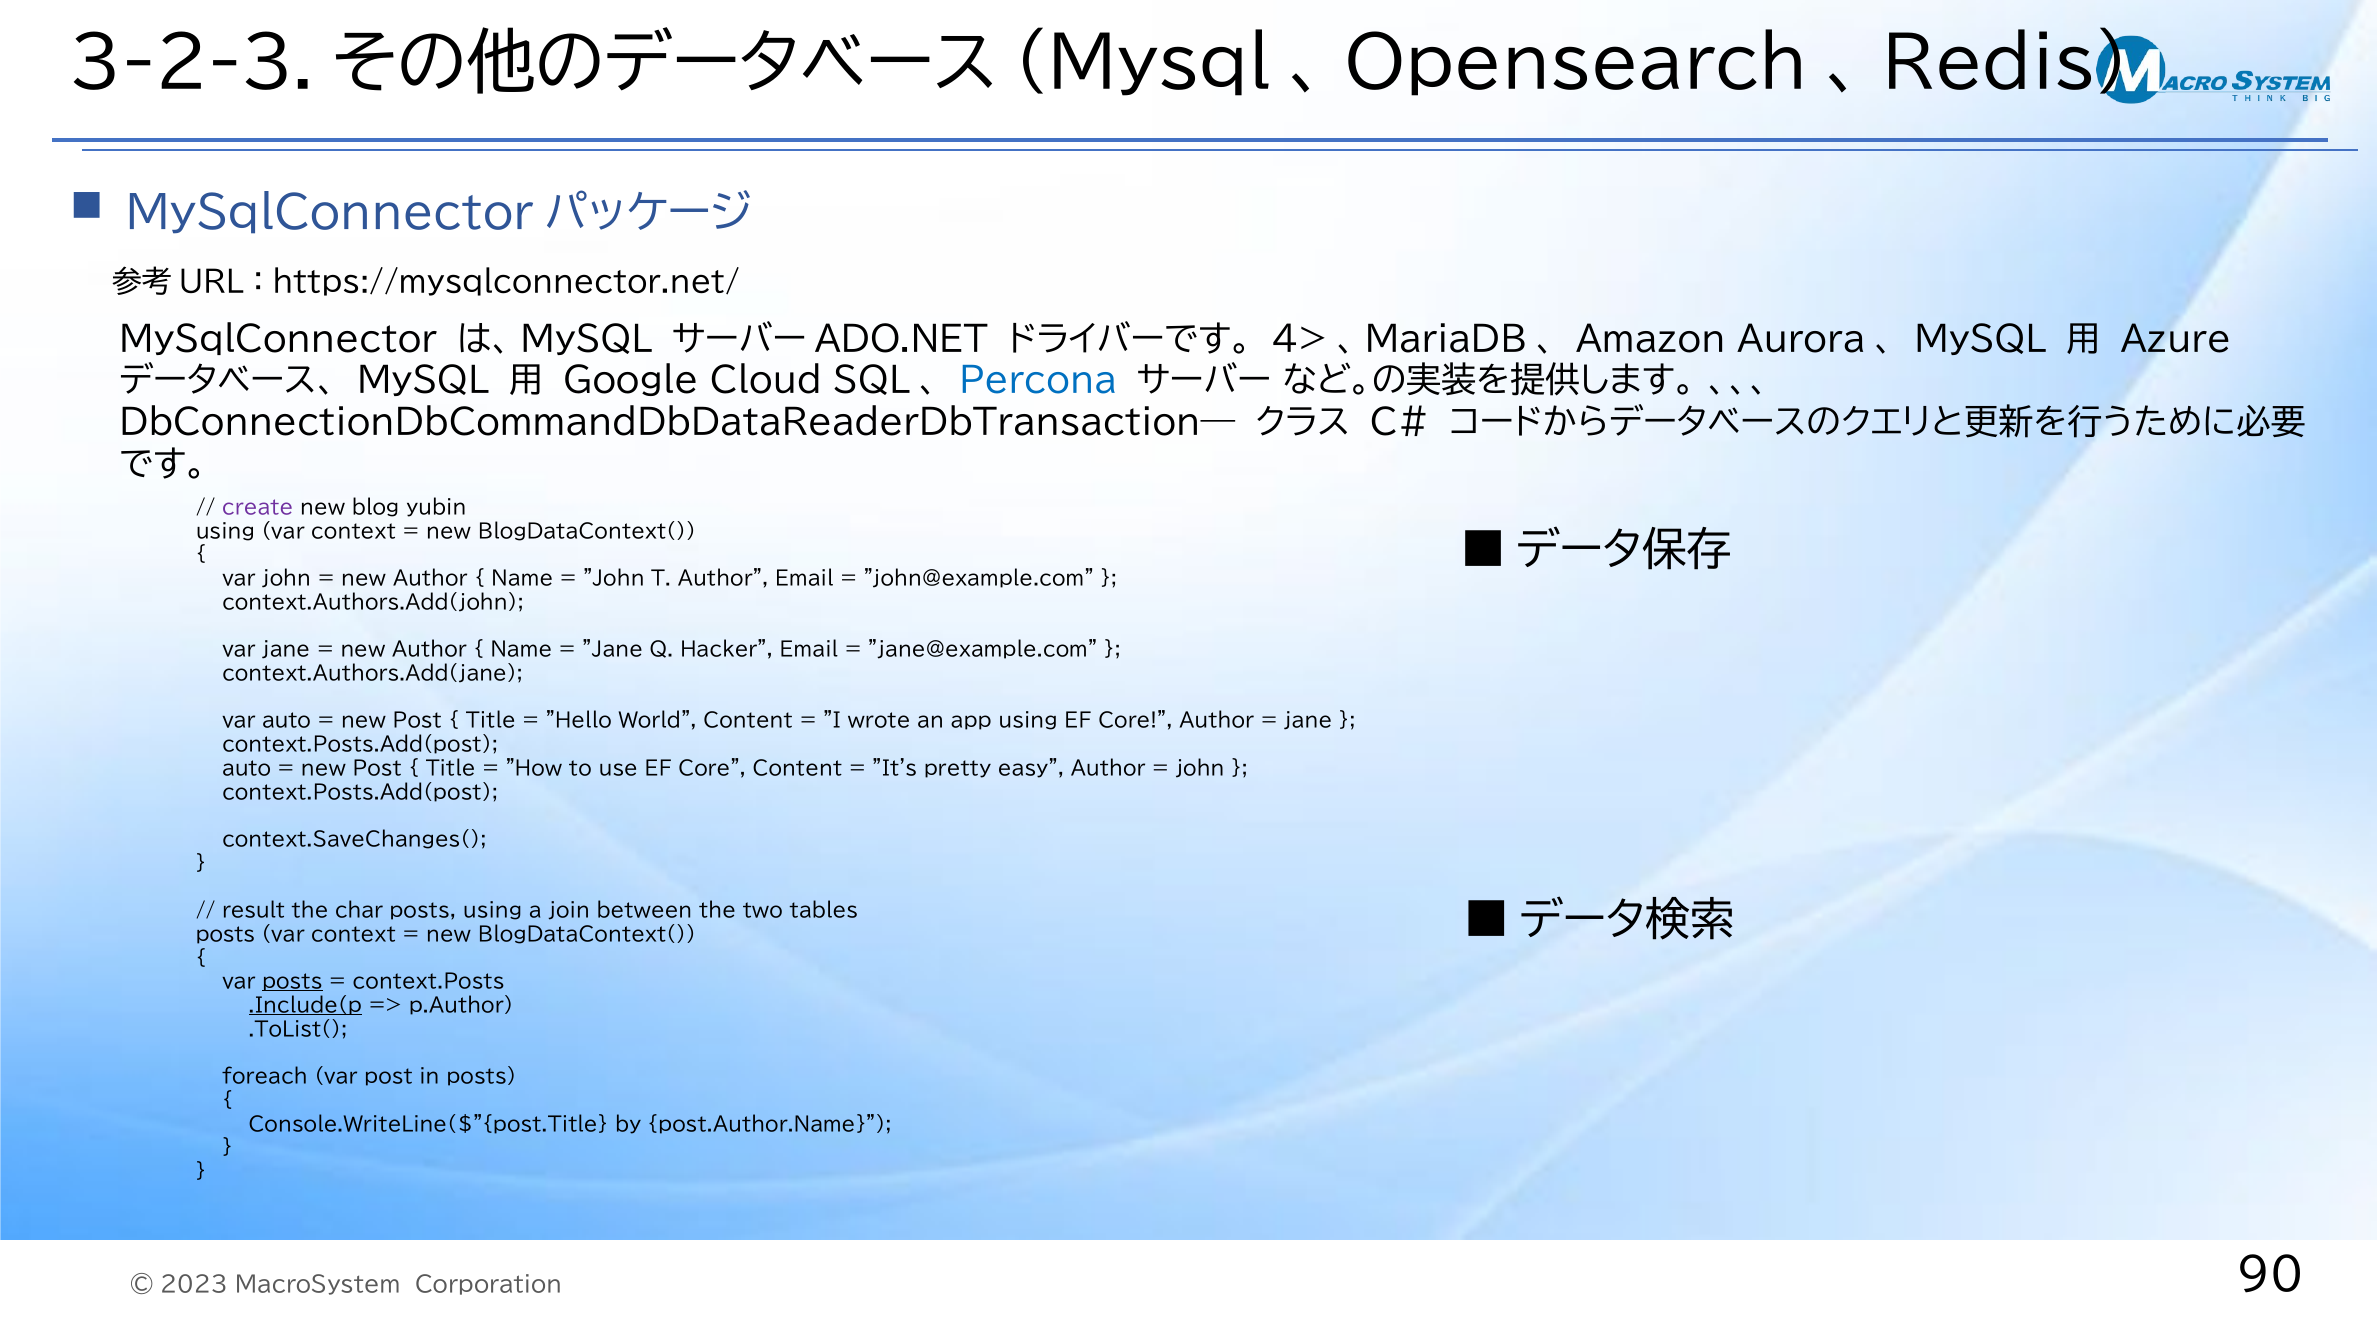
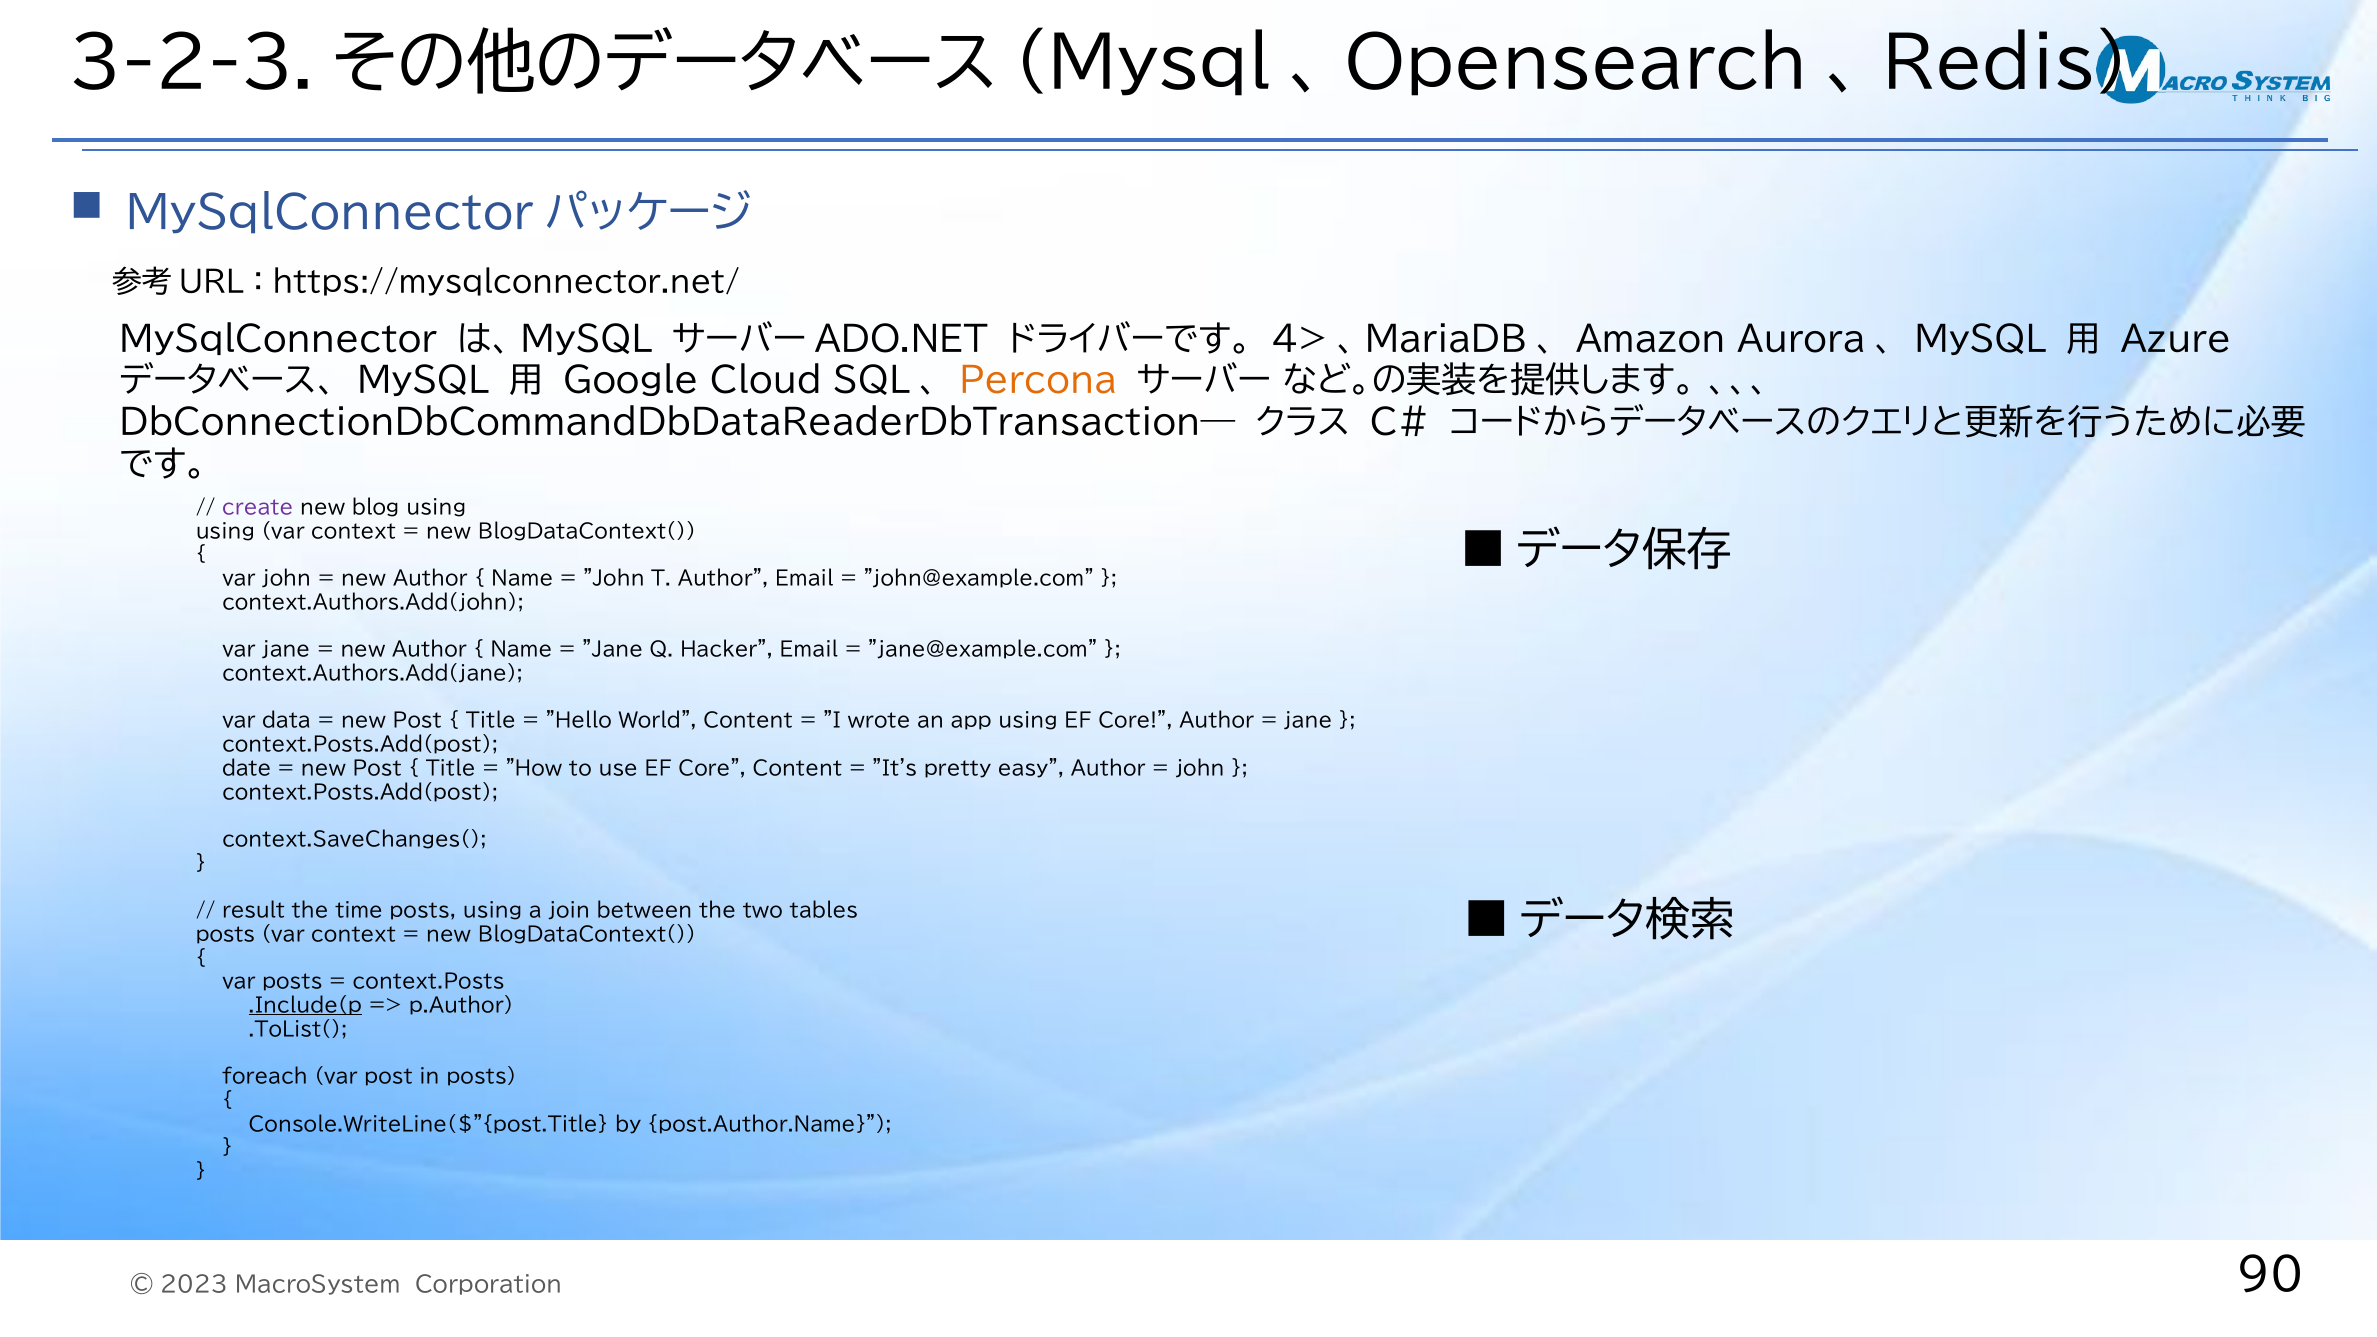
Percona colour: blue -> orange
blog yubin: yubin -> using
var auto: auto -> data
auto at (247, 769): auto -> date
char: char -> time
posts at (292, 982) underline: present -> none
